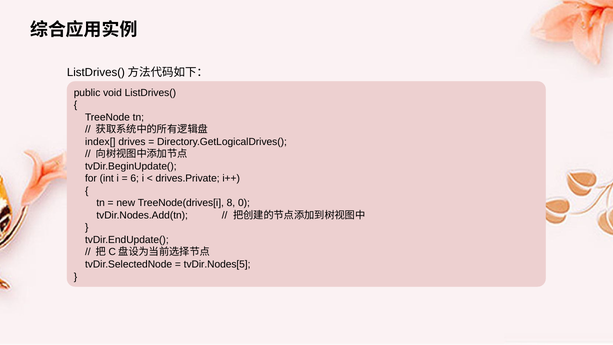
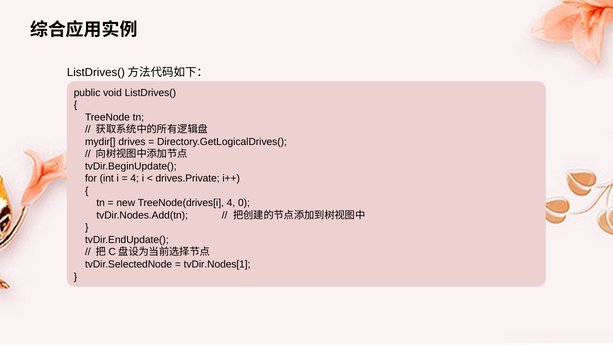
index[: index[ -> mydir[
6 at (135, 178): 6 -> 4
TreeNode(drives[i 8: 8 -> 4
tvDir.Nodes[5: tvDir.Nodes[5 -> tvDir.Nodes[1
